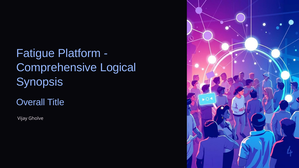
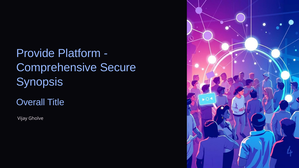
Fatigue: Fatigue -> Provide
Logical: Logical -> Secure
